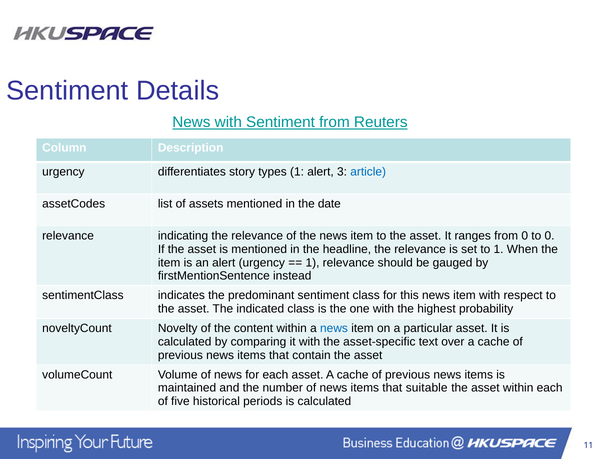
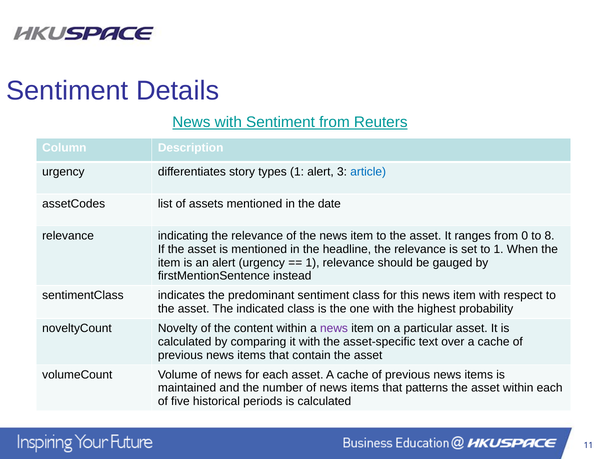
to 0: 0 -> 8
news at (334, 328) colour: blue -> purple
suitable: suitable -> patterns
